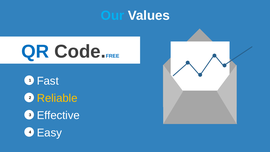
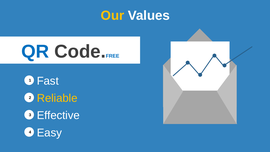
Our colour: light blue -> yellow
